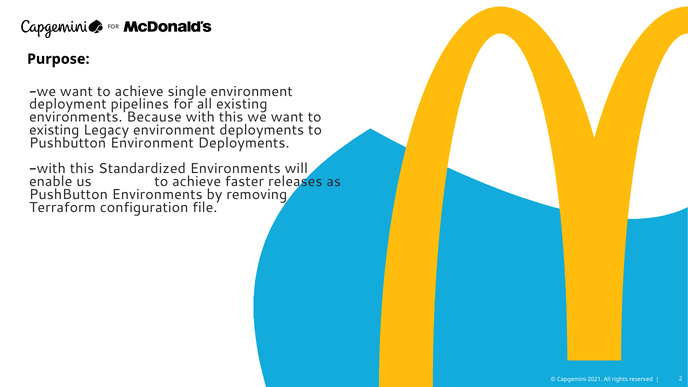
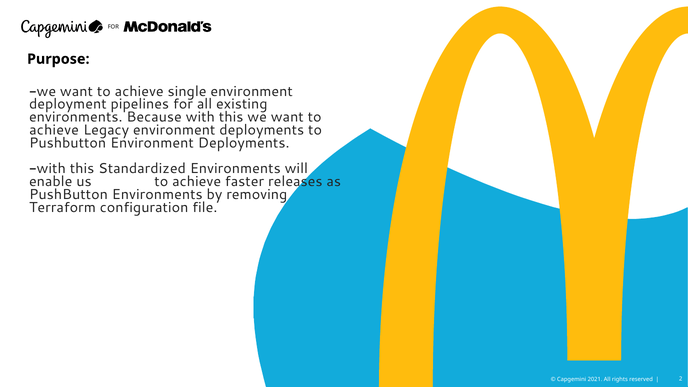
existing at (54, 130): existing -> achieve
